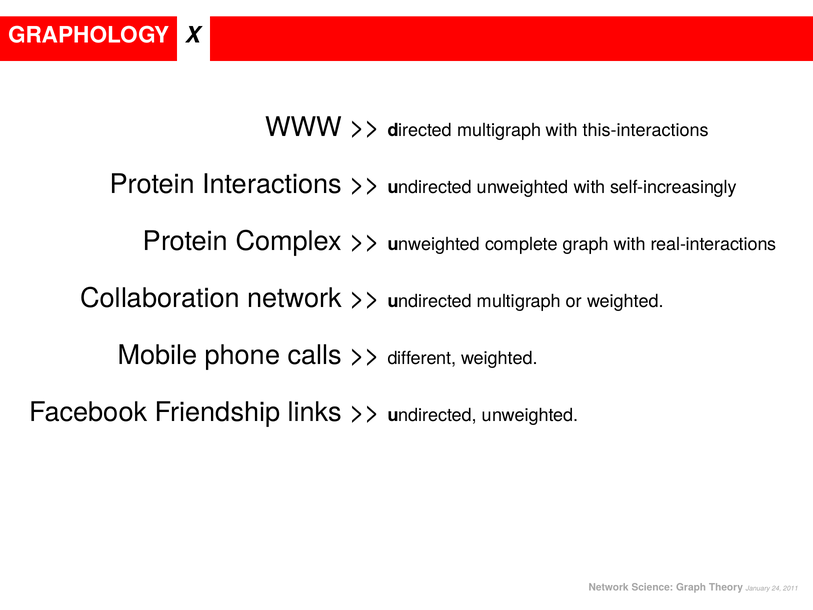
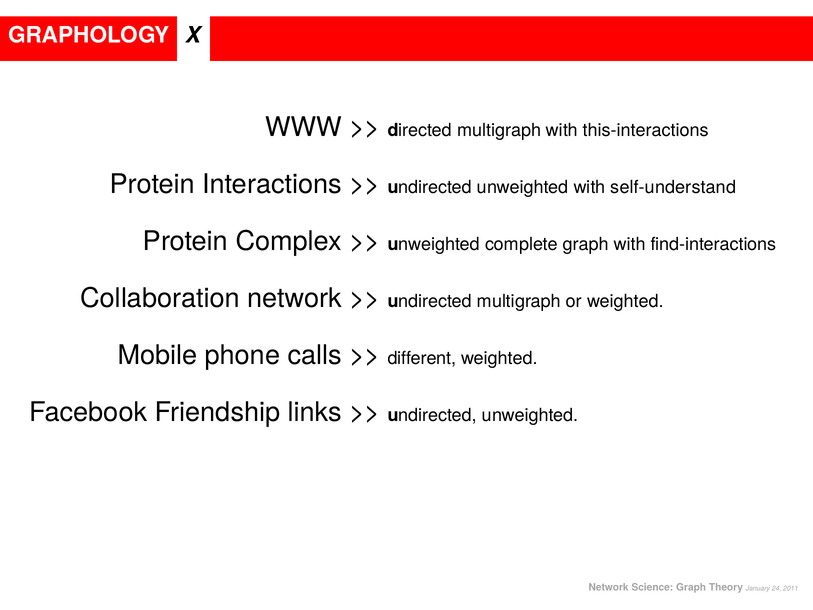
self-increasingly: self-increasingly -> self-understand
real-interactions: real-interactions -> find-interactions
